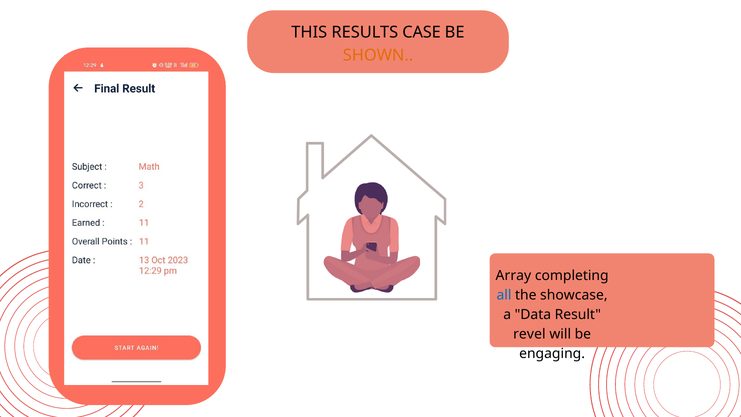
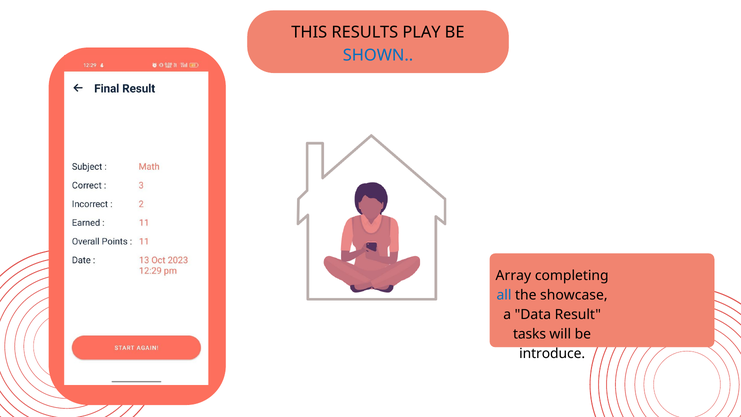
CASE: CASE -> PLAY
SHOWN colour: orange -> blue
revel: revel -> tasks
engaging: engaging -> introduce
